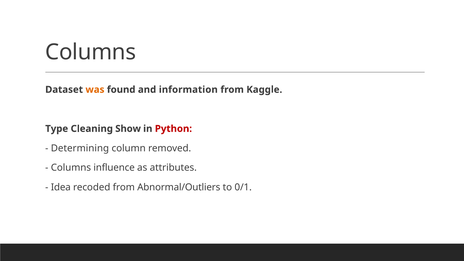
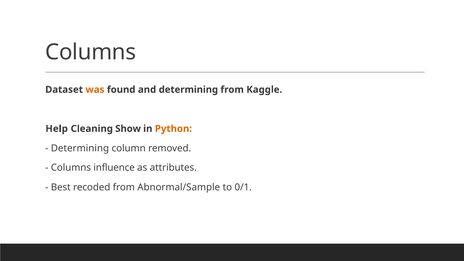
and information: information -> determining
Type: Type -> Help
Python colour: red -> orange
Idea: Idea -> Best
Abnormal/Outliers: Abnormal/Outliers -> Abnormal/Sample
